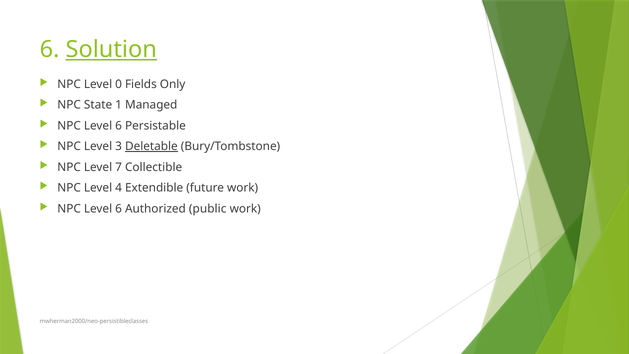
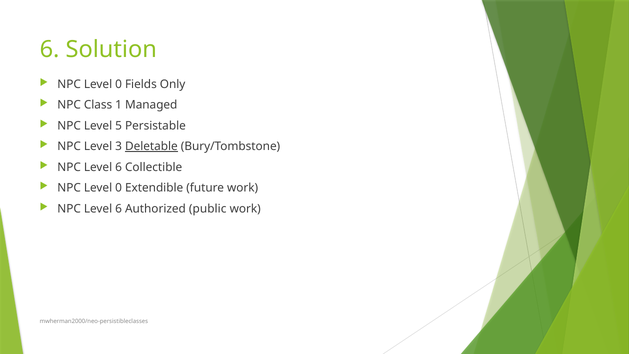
Solution underline: present -> none
State: State -> Class
6 at (119, 126): 6 -> 5
7 at (119, 167): 7 -> 6
4 at (119, 188): 4 -> 0
